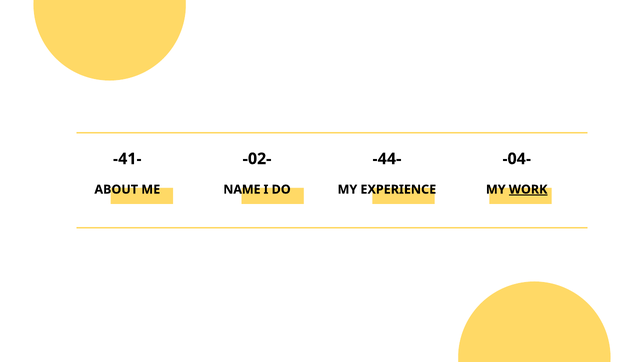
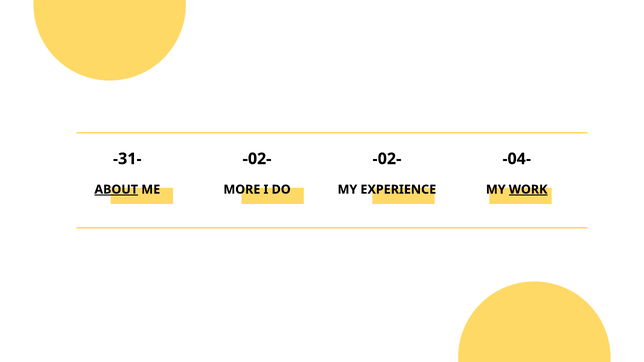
-41-: -41- -> -31-
-02- -44-: -44- -> -02-
ABOUT underline: none -> present
NAME: NAME -> MORE
